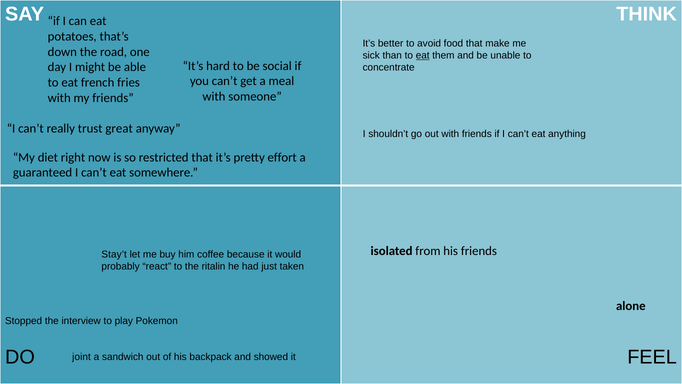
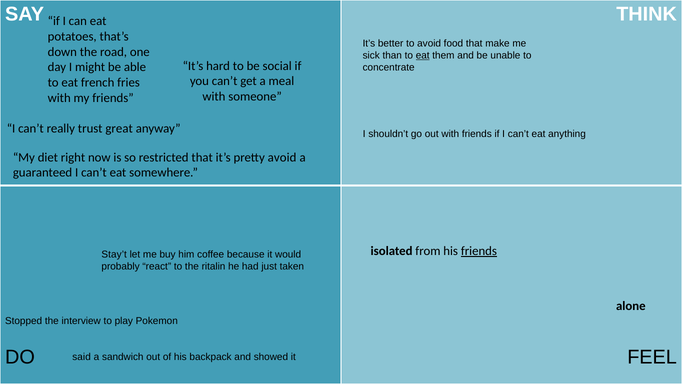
pretty effort: effort -> avoid
friends at (479, 251) underline: none -> present
joint: joint -> said
